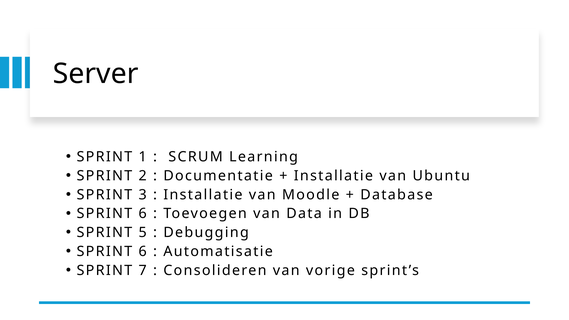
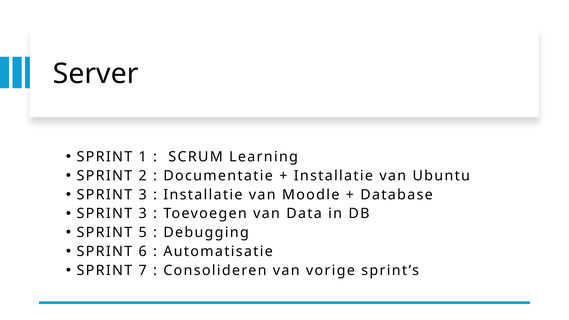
6 at (143, 214): 6 -> 3
